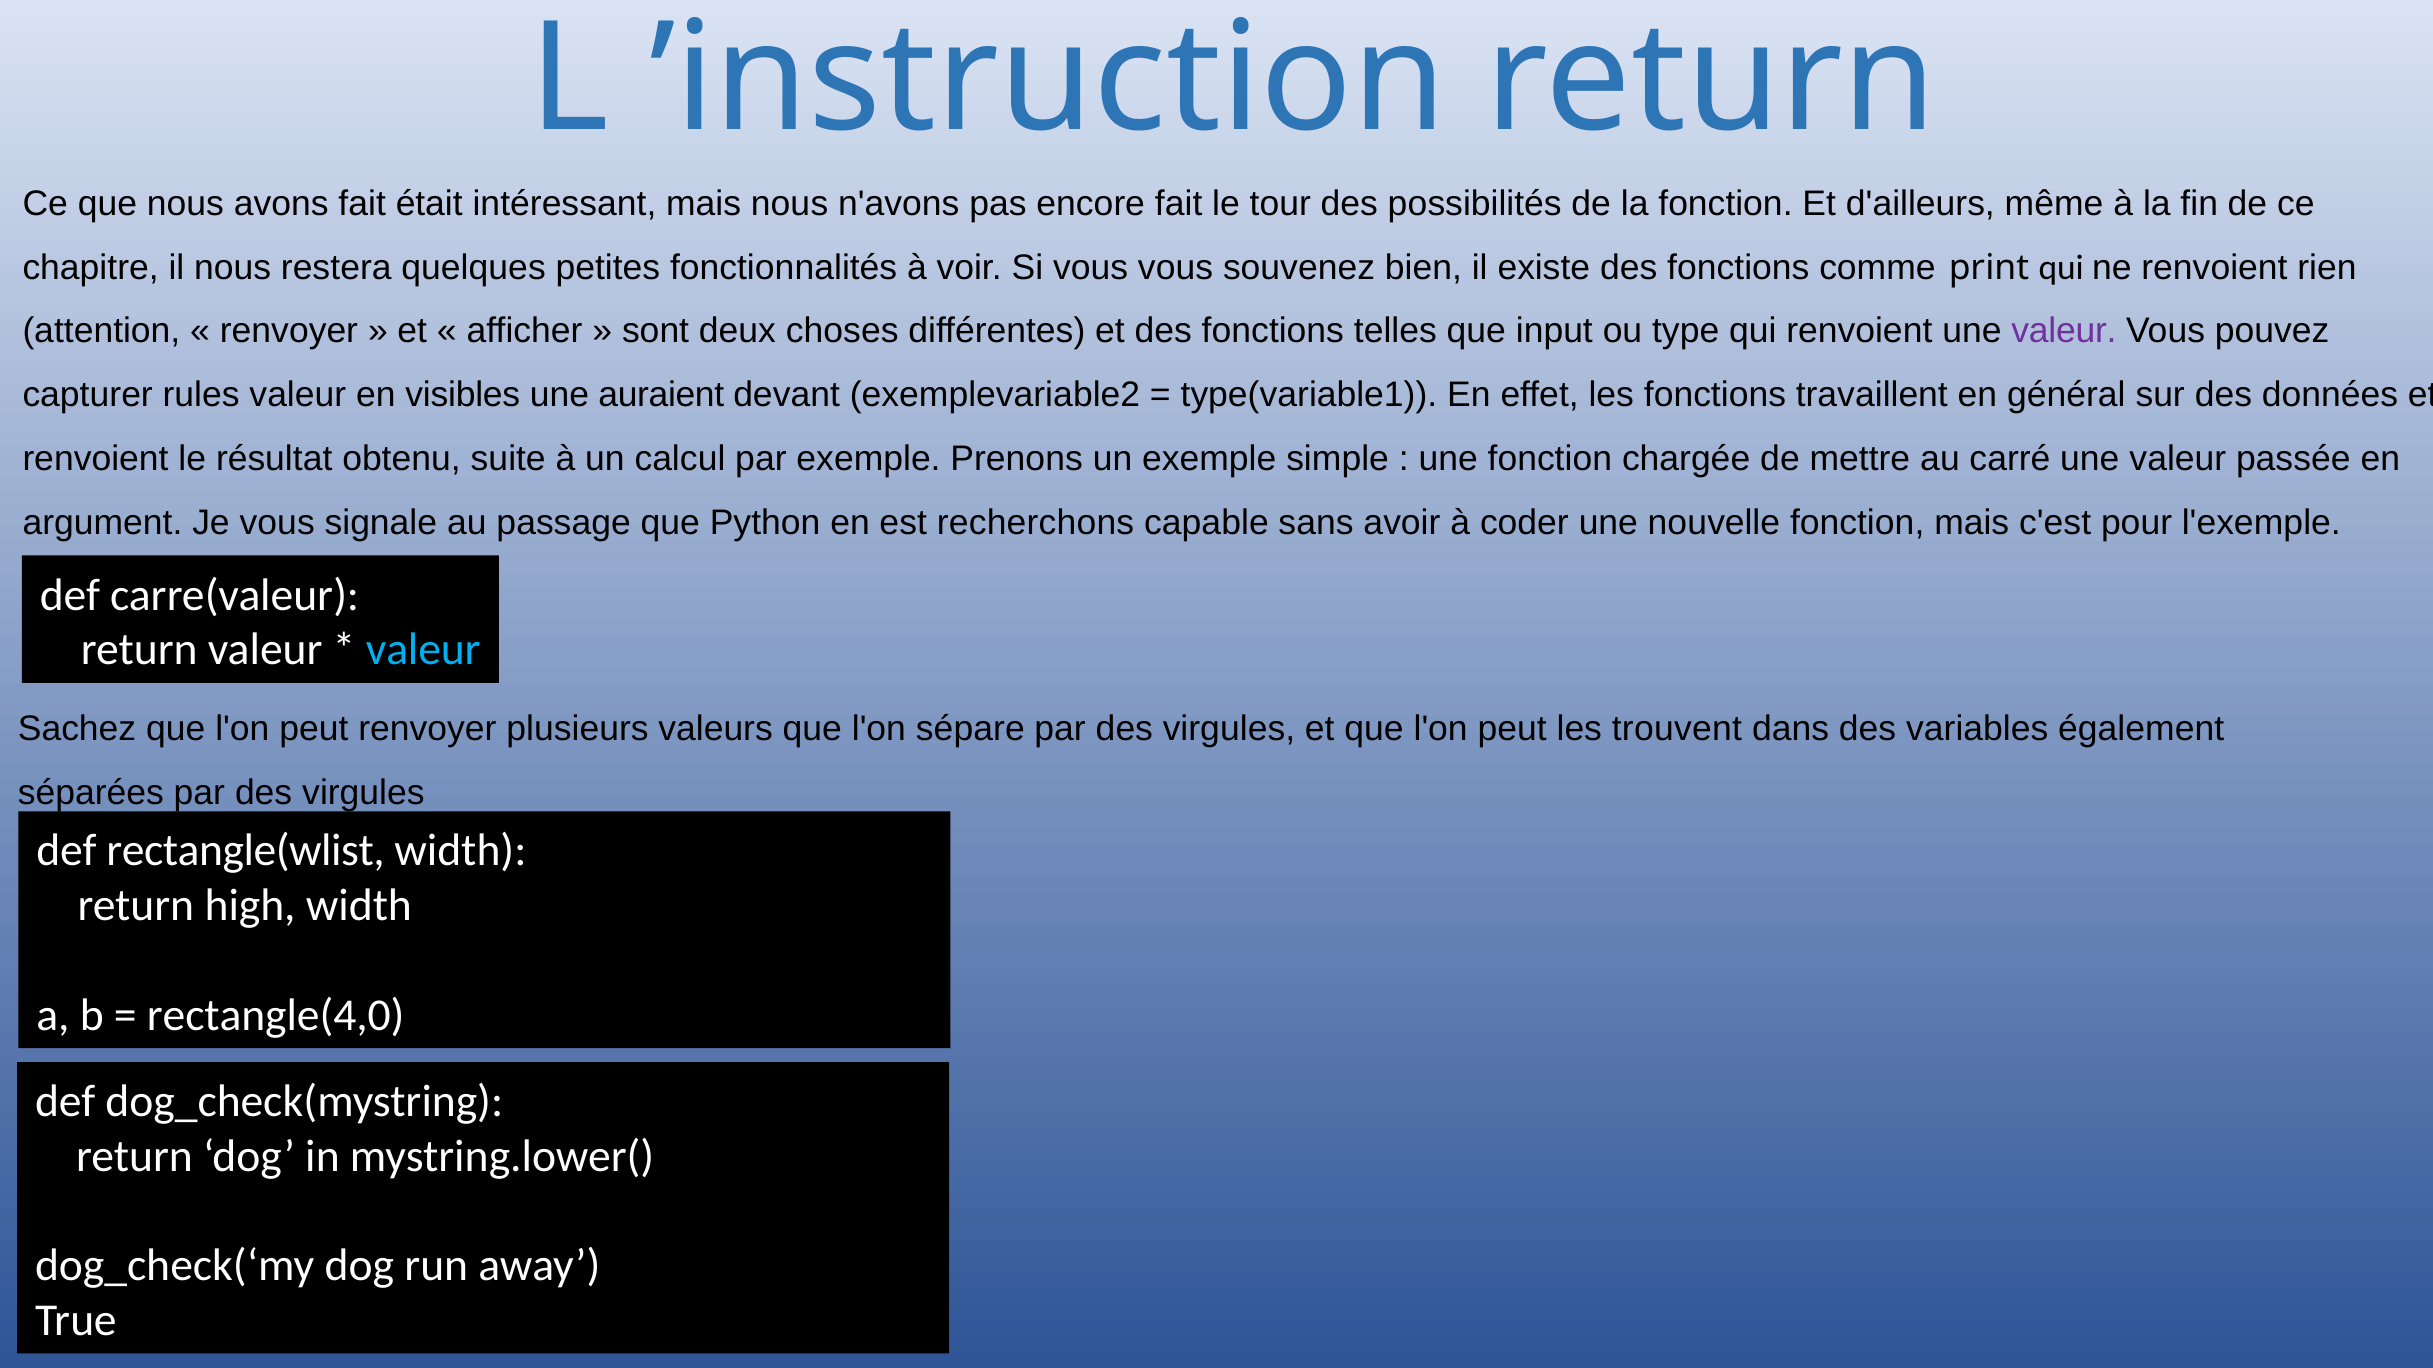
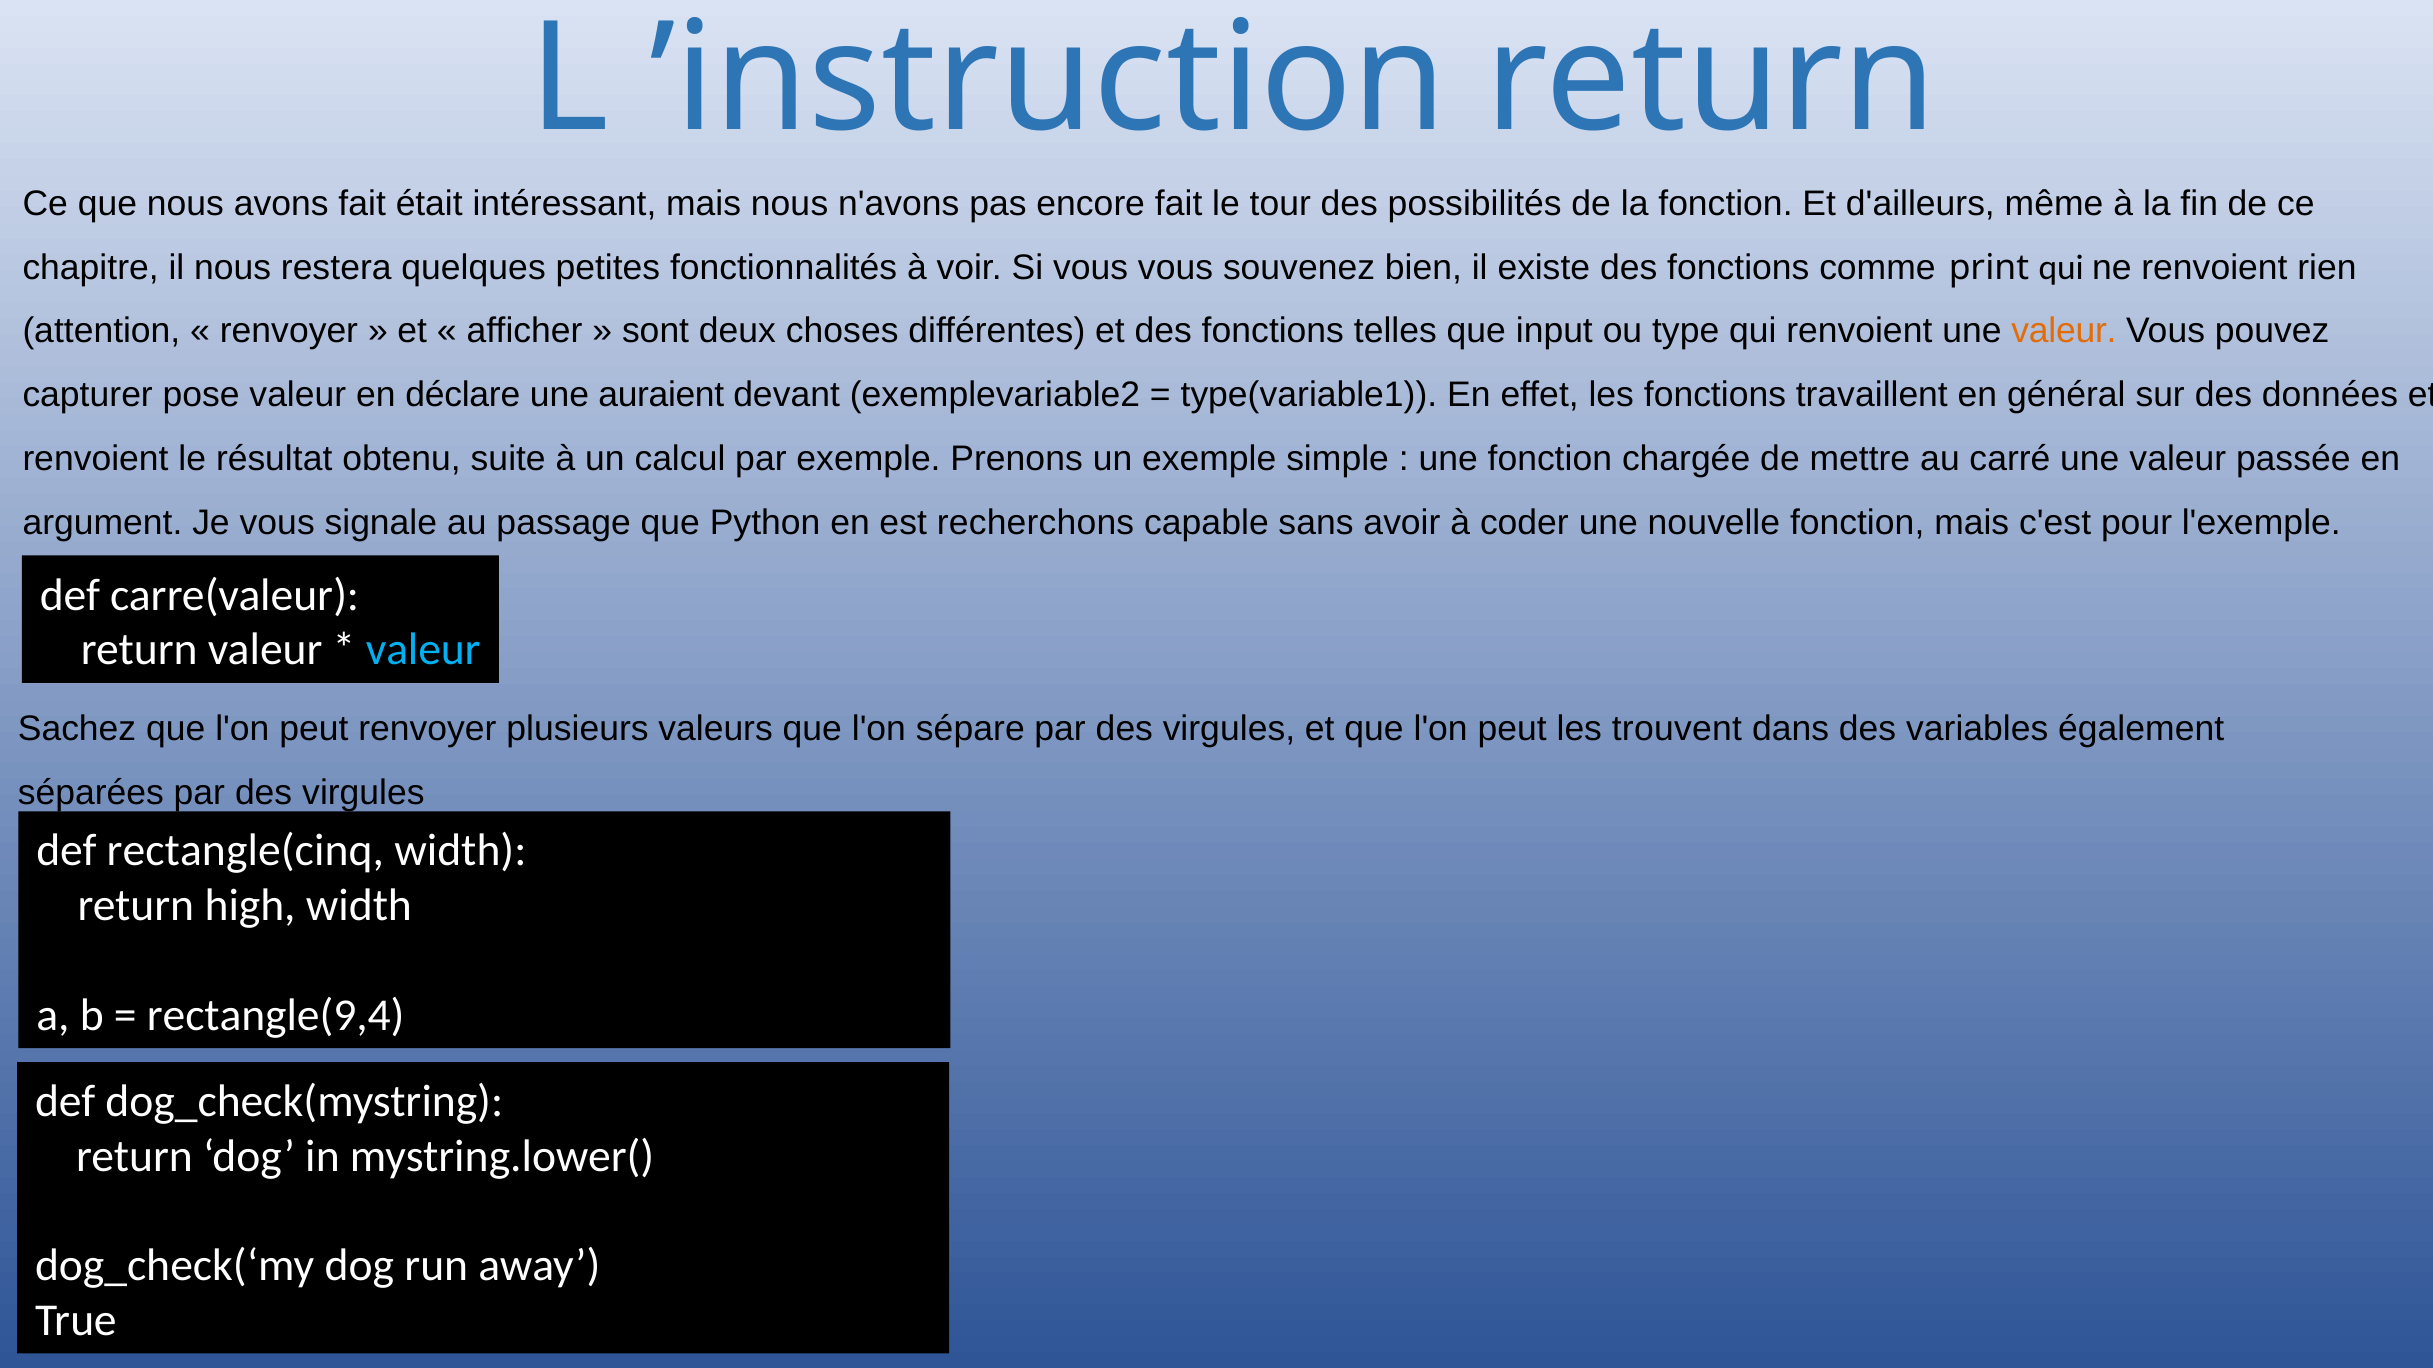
valeur at (2064, 331) colour: purple -> orange
rules: rules -> pose
visibles: visibles -> déclare
rectangle(wlist: rectangle(wlist -> rectangle(cinq
rectangle(4,0: rectangle(4,0 -> rectangle(9,4
